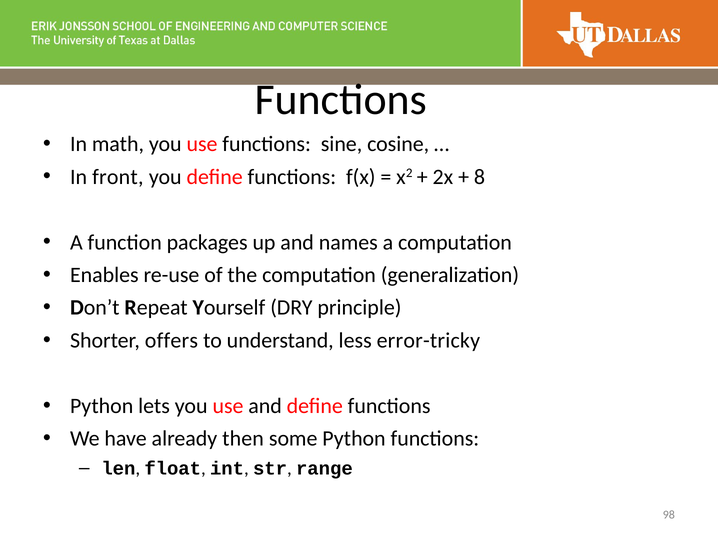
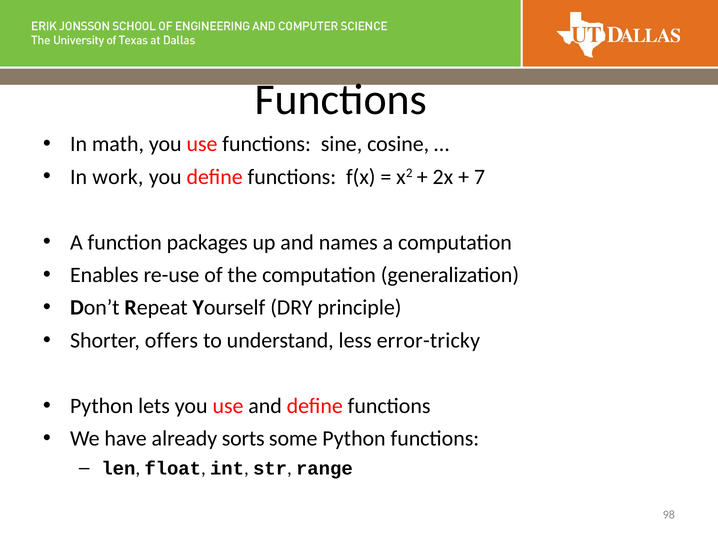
front: front -> work
8: 8 -> 7
then: then -> sorts
